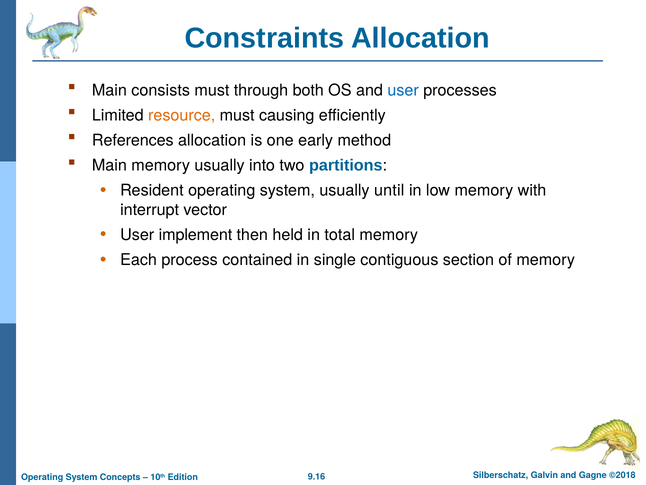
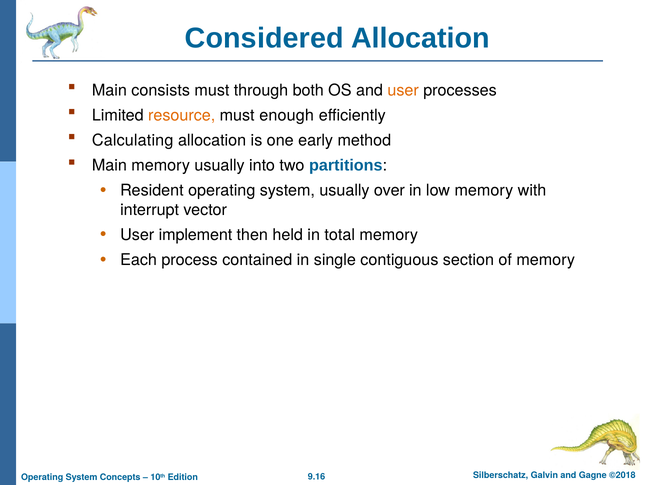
Constraints: Constraints -> Considered
user at (403, 90) colour: blue -> orange
causing: causing -> enough
References: References -> Calculating
until: until -> over
